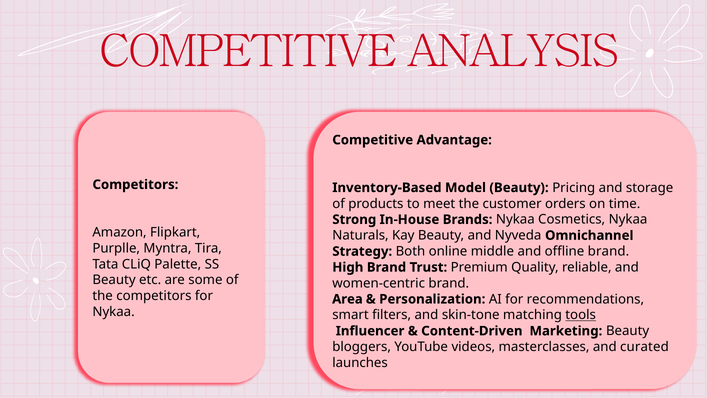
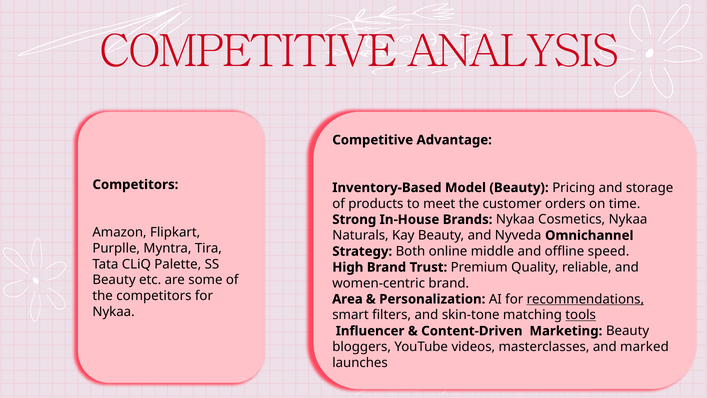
offline brand: brand -> speed
recommendations underline: none -> present
curated: curated -> marked
